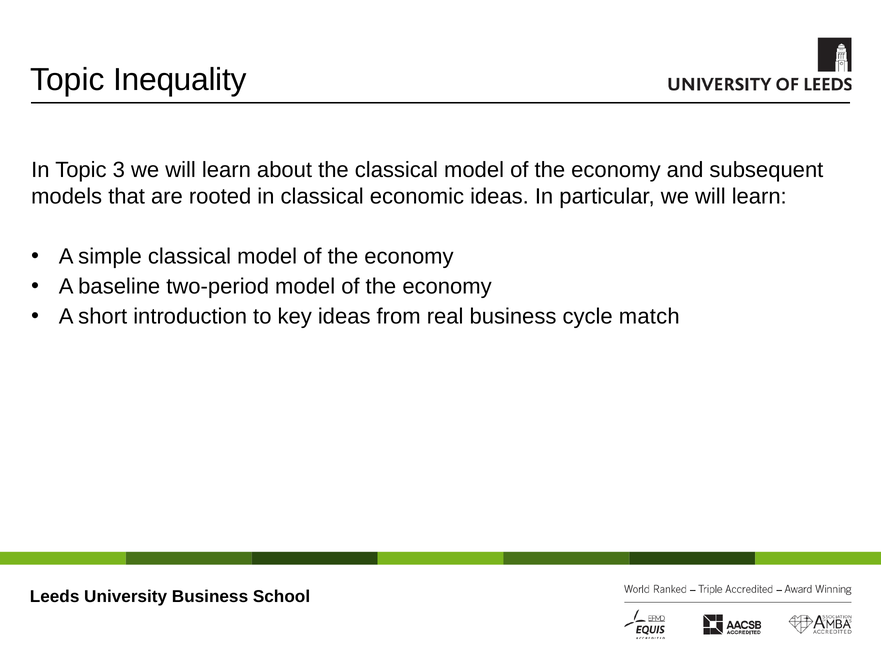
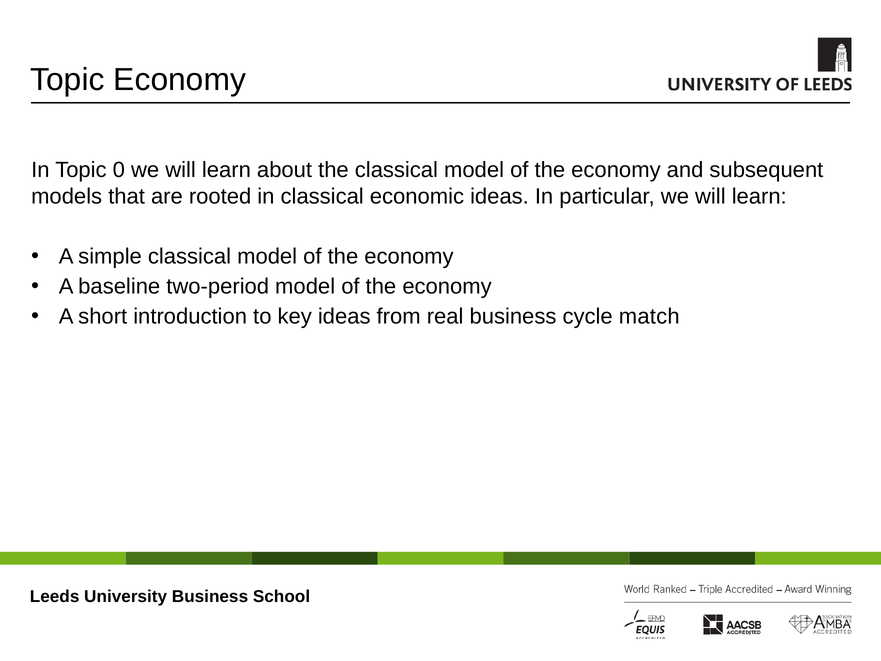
Topic Inequality: Inequality -> Economy
3: 3 -> 0
